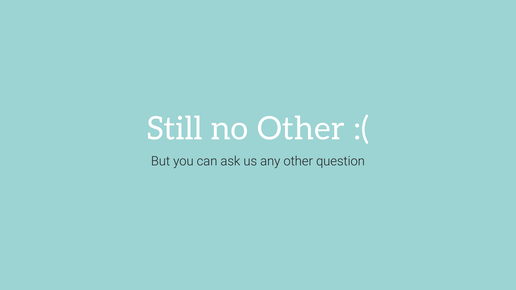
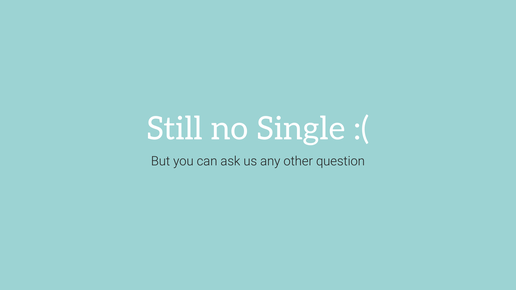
no Other: Other -> Single
